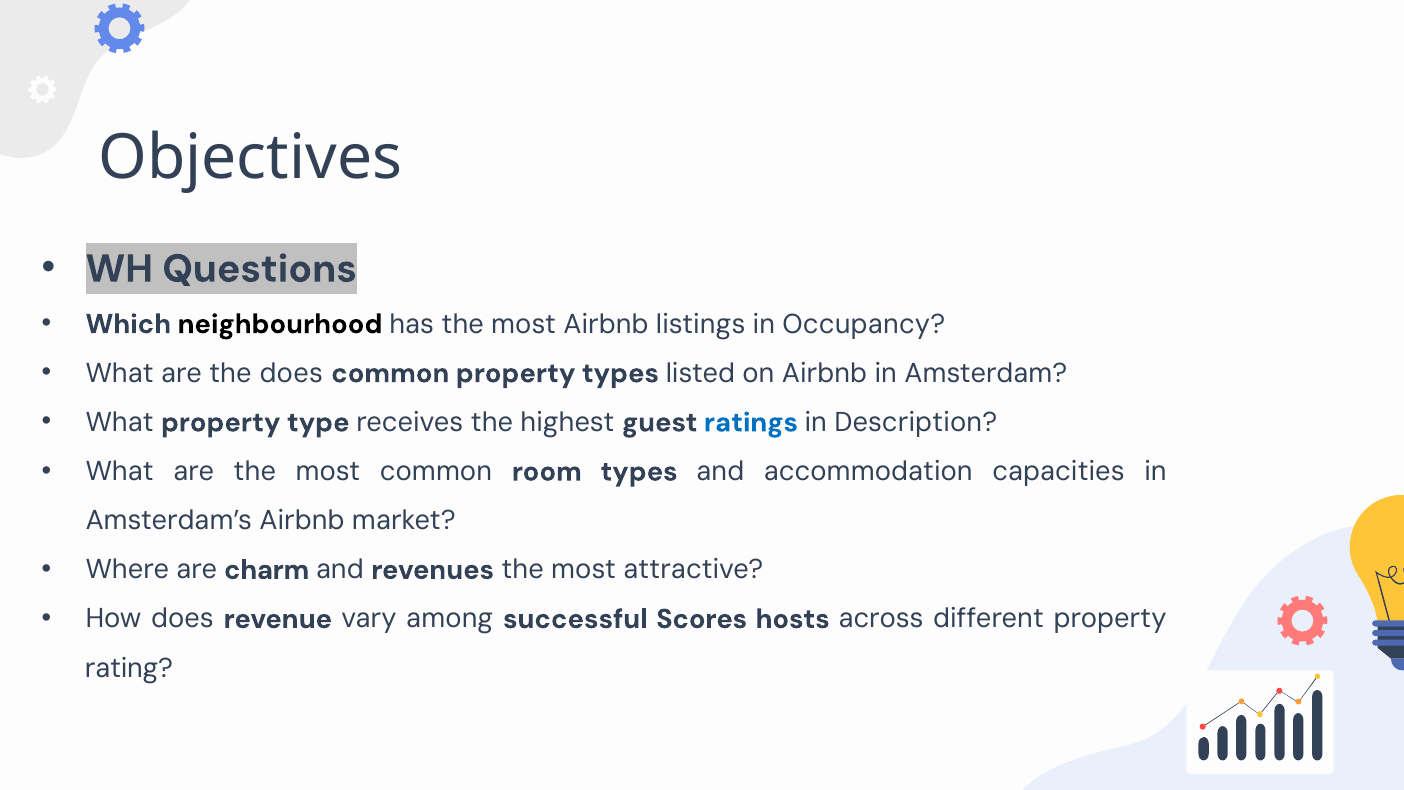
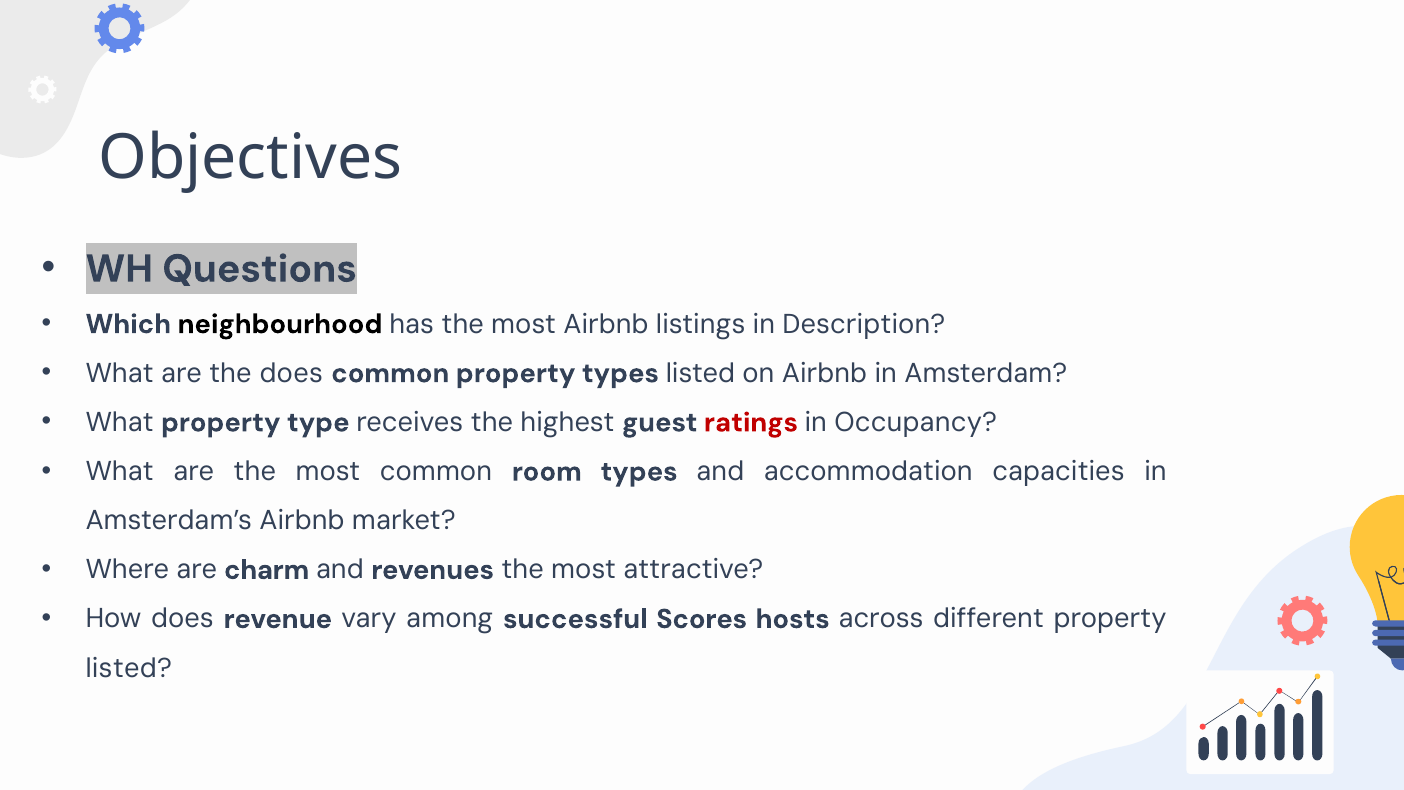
Occupancy: Occupancy -> Description
ratings colour: blue -> red
Description: Description -> Occupancy
rating at (129, 668): rating -> listed
